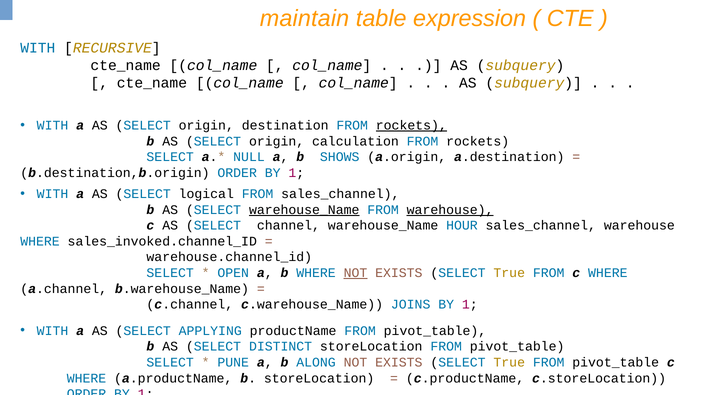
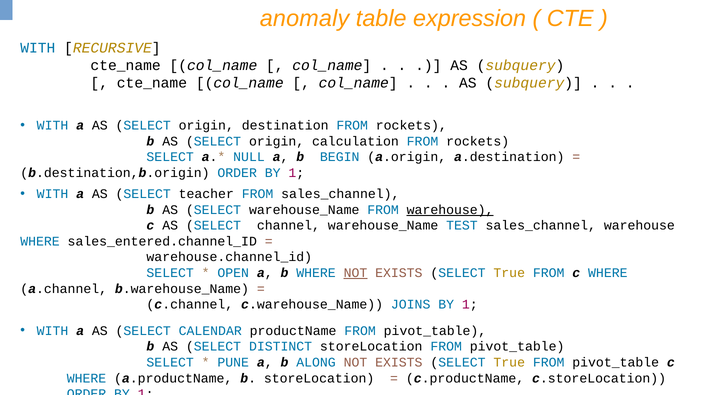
maintain: maintain -> anomaly
rockets at (411, 125) underline: present -> none
SHOWS: SHOWS -> BEGIN
logical: logical -> teacher
warehouse_Name at (304, 209) underline: present -> none
HOUR: HOUR -> TEST
sales_invoked.channel_ID: sales_invoked.channel_ID -> sales_entered.channel_ID
APPLYING: APPLYING -> CALENDAR
